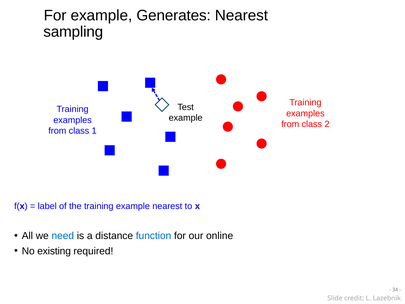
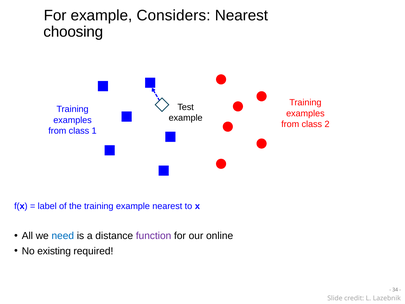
Generates: Generates -> Considers
sampling: sampling -> choosing
function colour: blue -> purple
